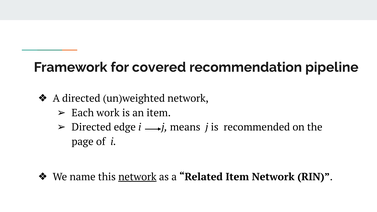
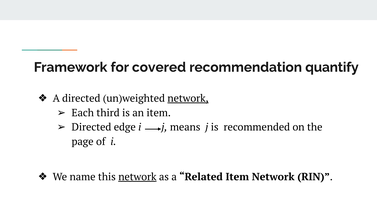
pipeline: pipeline -> quantify
network at (188, 98) underline: none -> present
work: work -> third
